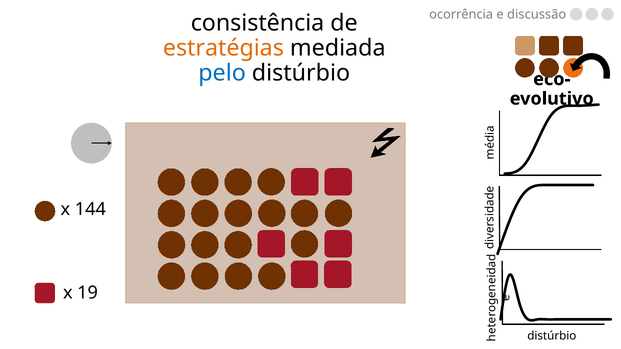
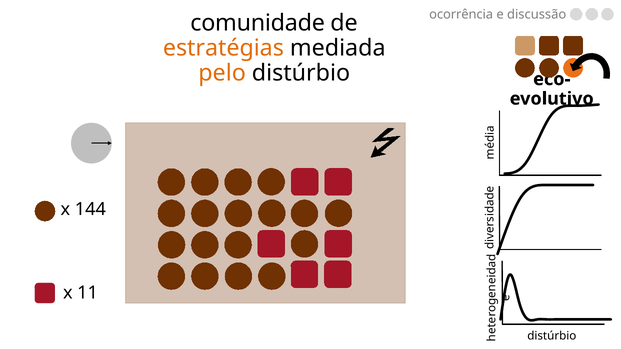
consistência: consistência -> comunidade
pelo colour: blue -> orange
19: 19 -> 11
